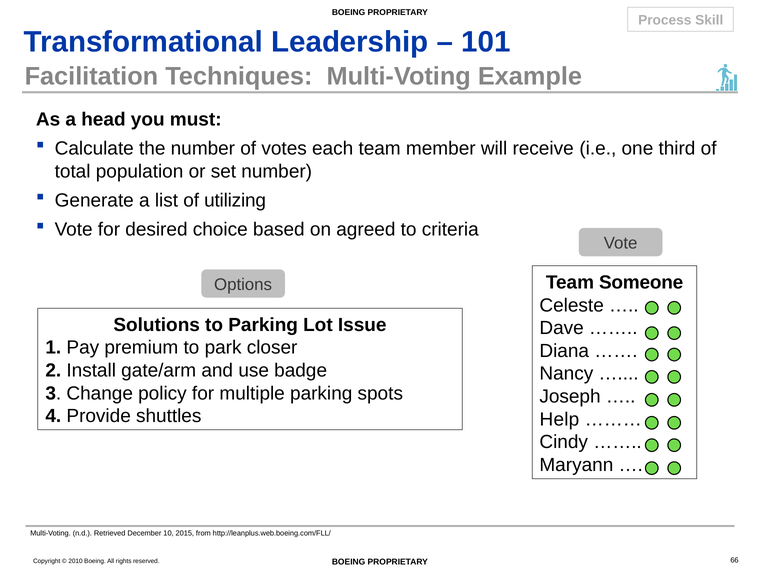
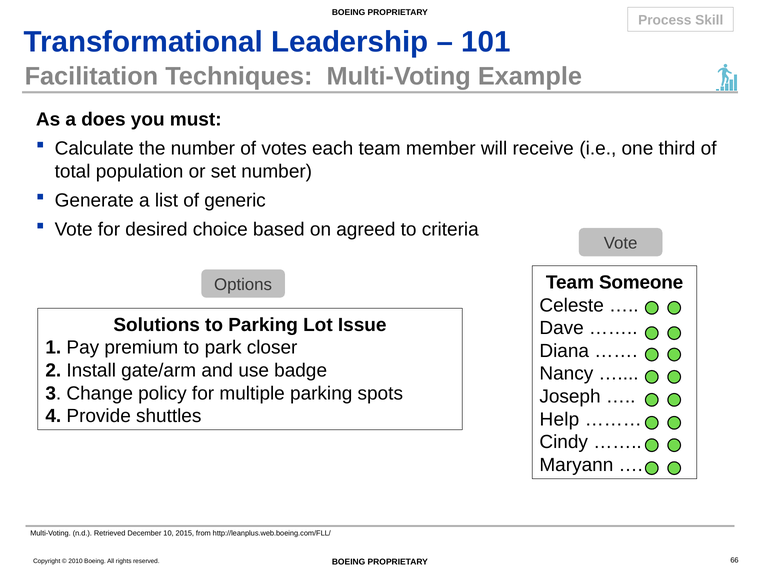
head: head -> does
utilizing: utilizing -> generic
